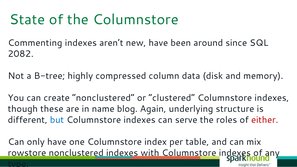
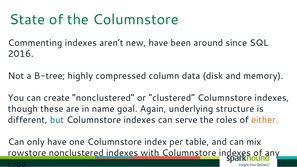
2082: 2082 -> 2016
blog: blog -> goal
either colour: red -> orange
